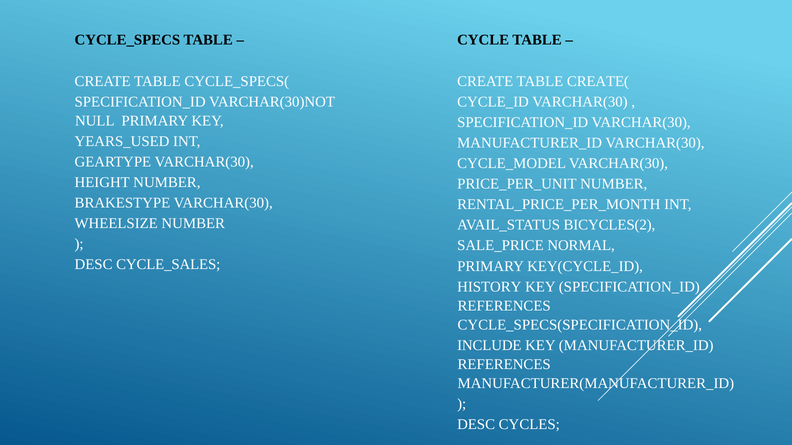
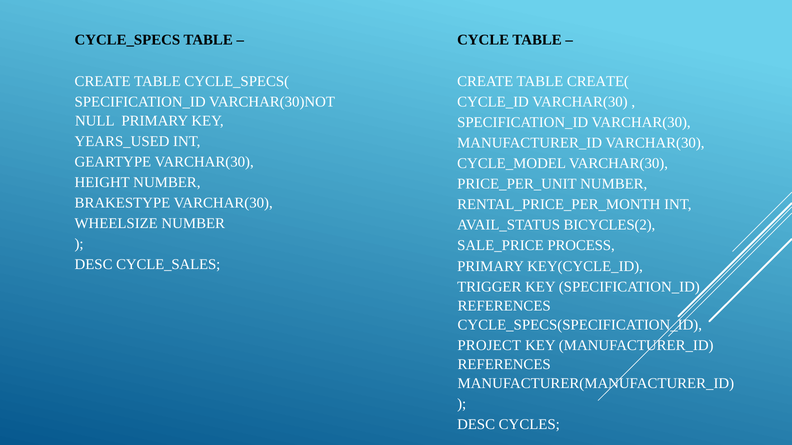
NORMAL: NORMAL -> PROCESS
HISTORY: HISTORY -> TRIGGER
INCLUDE: INCLUDE -> PROJECT
